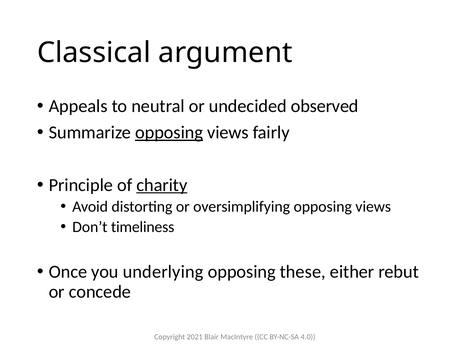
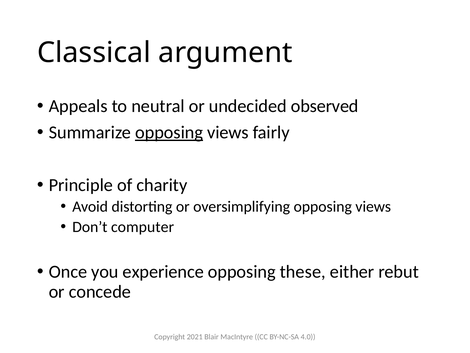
charity underline: present -> none
timeliness: timeliness -> computer
underlying: underlying -> experience
